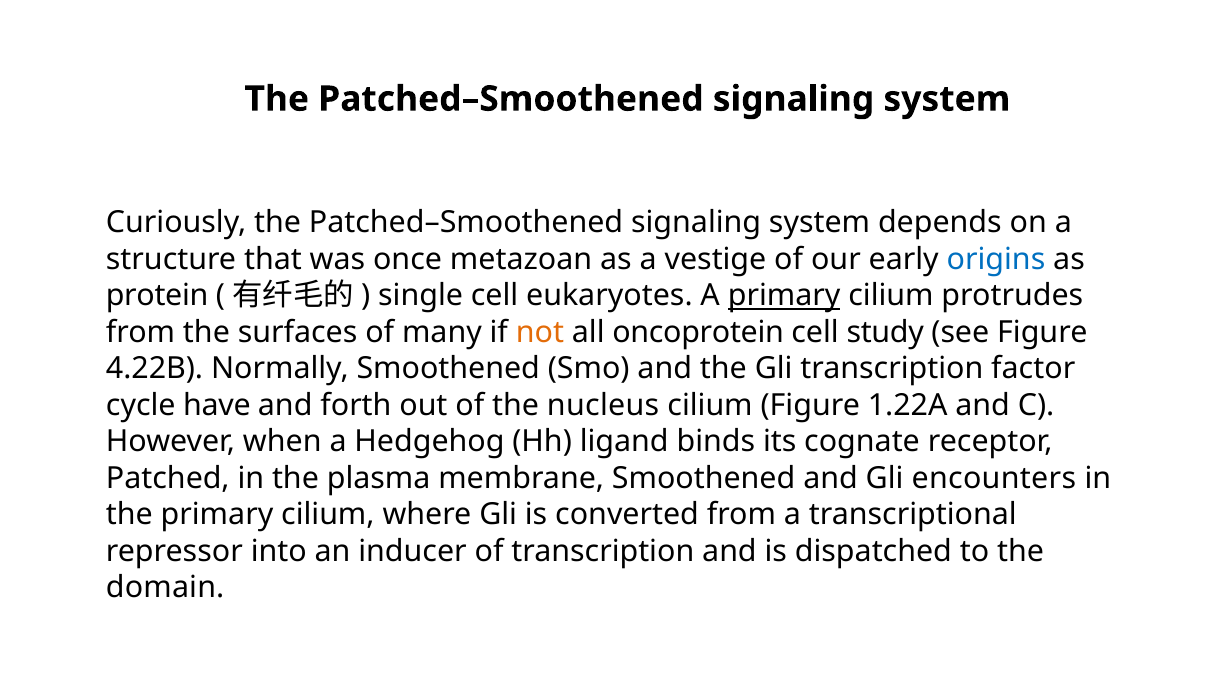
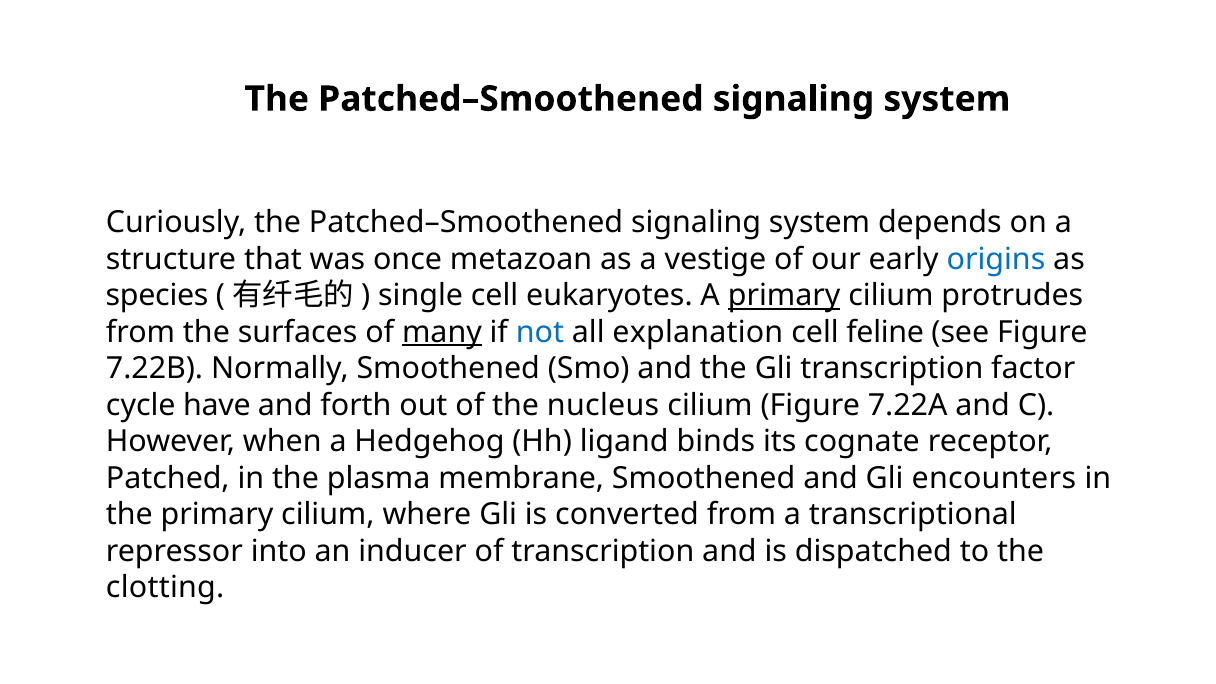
protein: protein -> species
many underline: none -> present
not colour: orange -> blue
oncoprotein: oncoprotein -> explanation
study: study -> feline
4.22B: 4.22B -> 7.22B
1.22A: 1.22A -> 7.22A
domain: domain -> clotting
